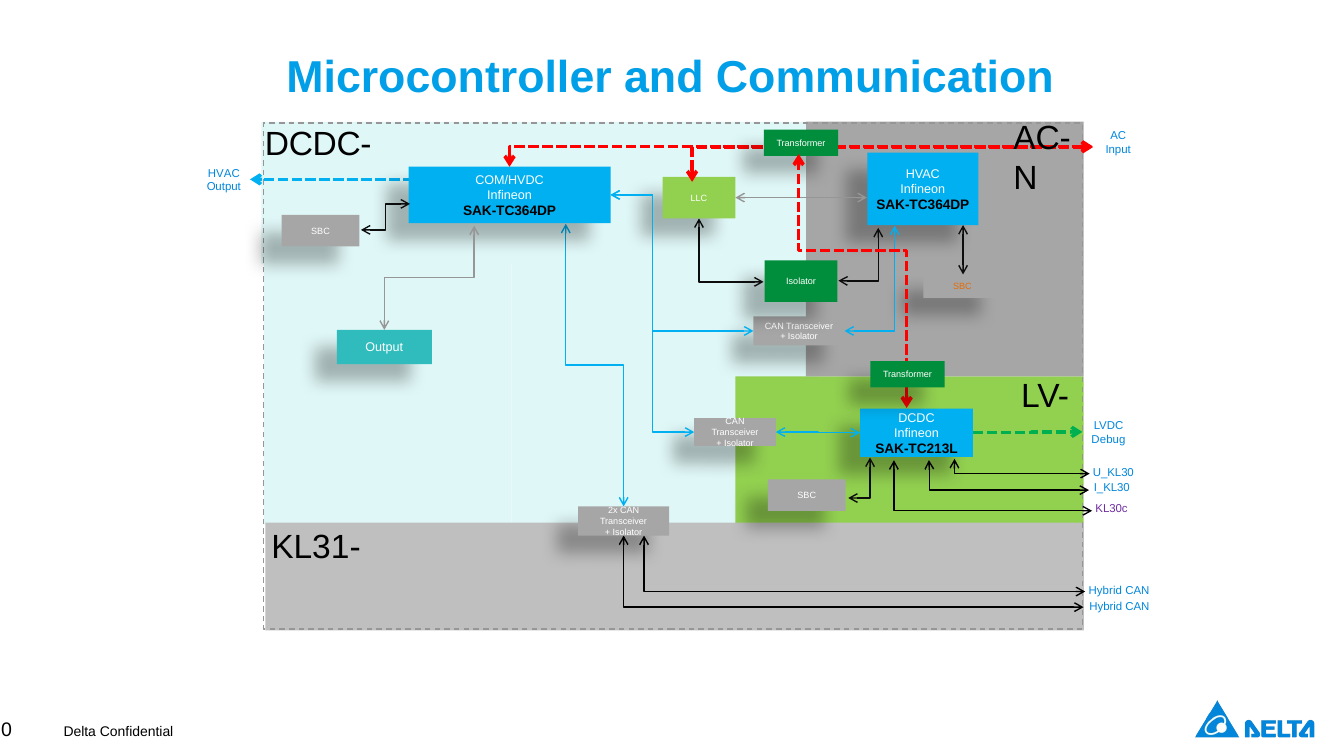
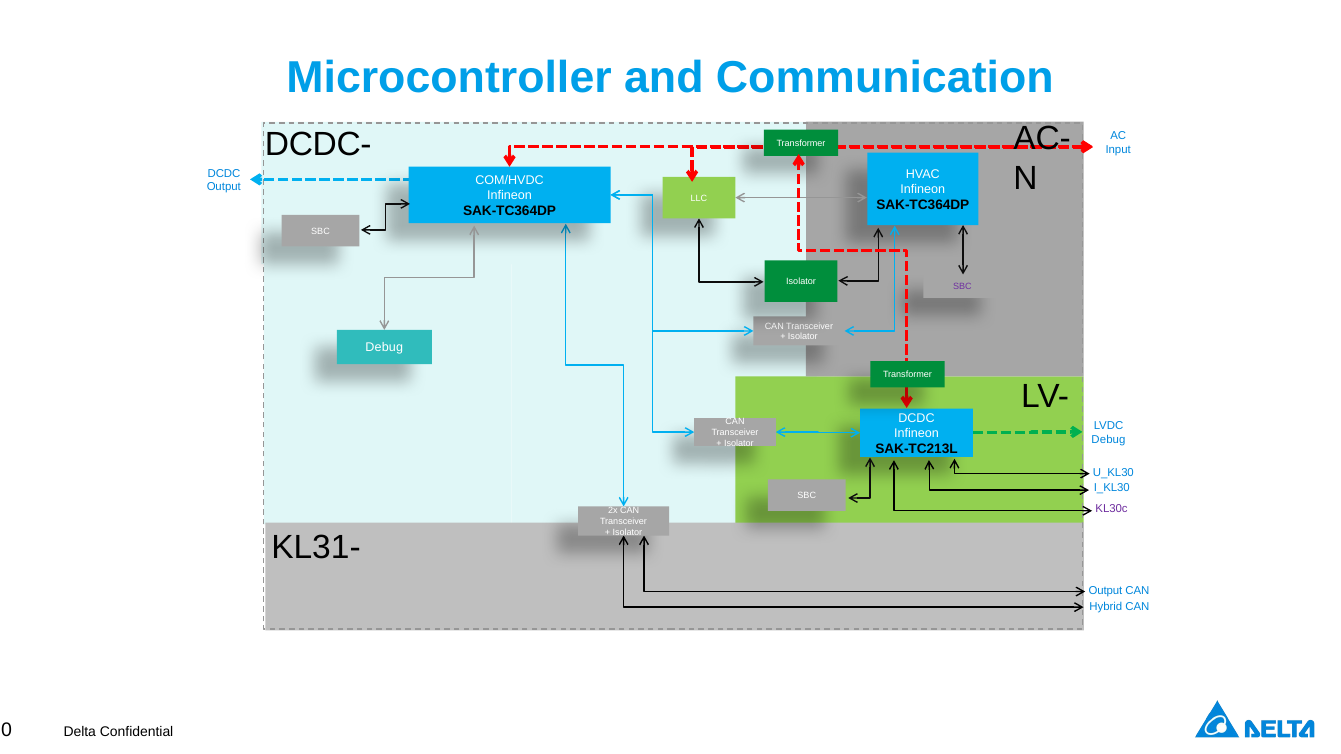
HVAC at (224, 173): HVAC -> DCDC
SBC at (962, 286) colour: orange -> purple
Output at (384, 348): Output -> Debug
Hybrid at (1105, 591): Hybrid -> Output
